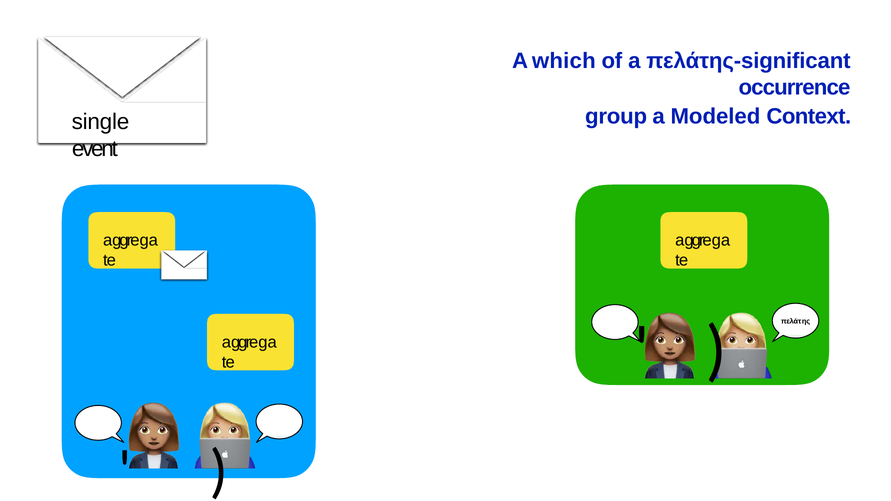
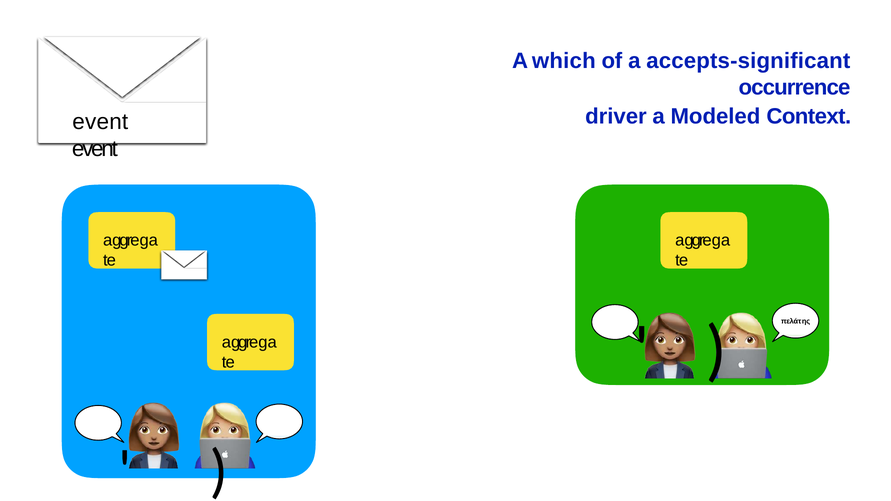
πελάτης-significant: πελάτης-significant -> accepts-significant
group: group -> driver
single at (100, 122): single -> event
